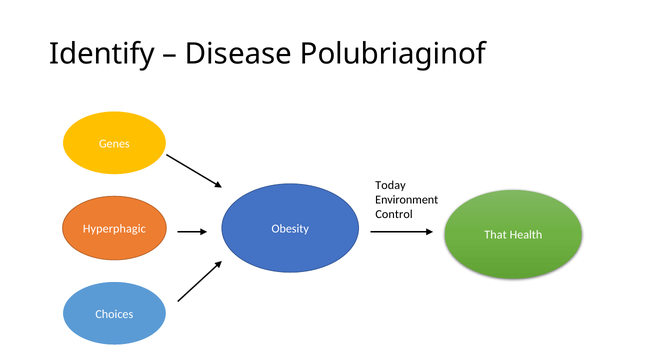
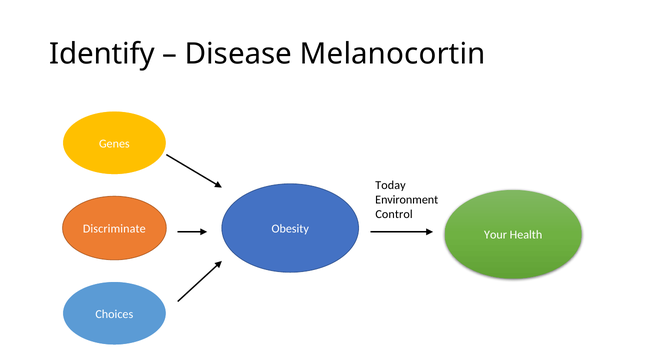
Polubriaginof: Polubriaginof -> Melanocortin
Hyperphagic: Hyperphagic -> Discriminate
That: That -> Your
